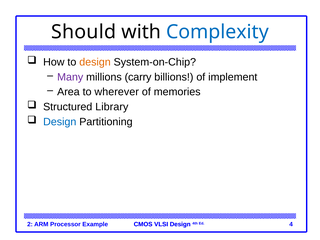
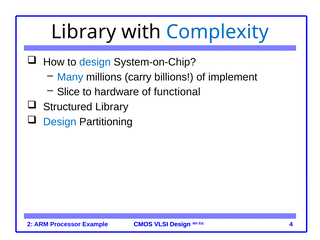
Should at (84, 32): Should -> Library
design at (95, 62) colour: orange -> blue
Many colour: purple -> blue
Area: Area -> Slice
wherever: wherever -> hardware
memories: memories -> functional
